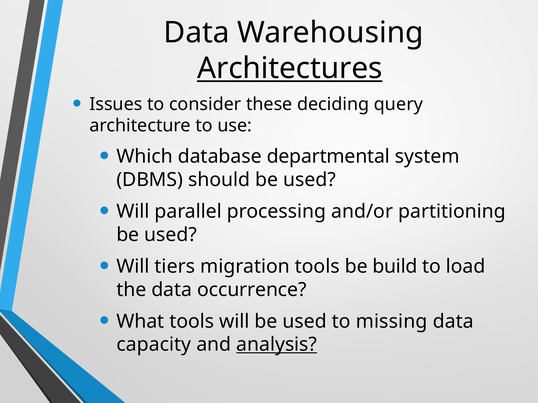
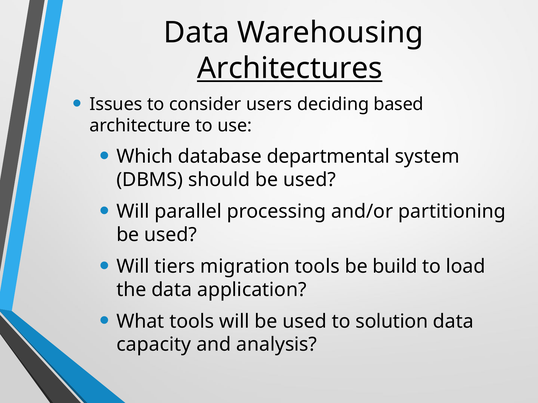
these: these -> users
query: query -> based
occurrence: occurrence -> application
missing: missing -> solution
analysis underline: present -> none
